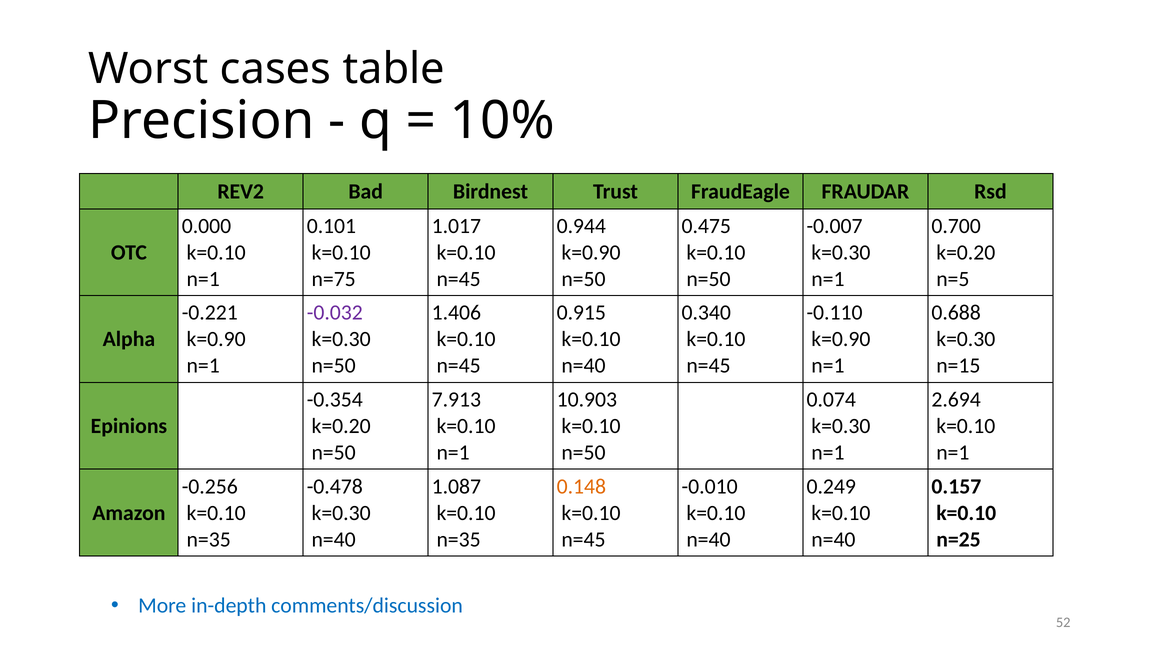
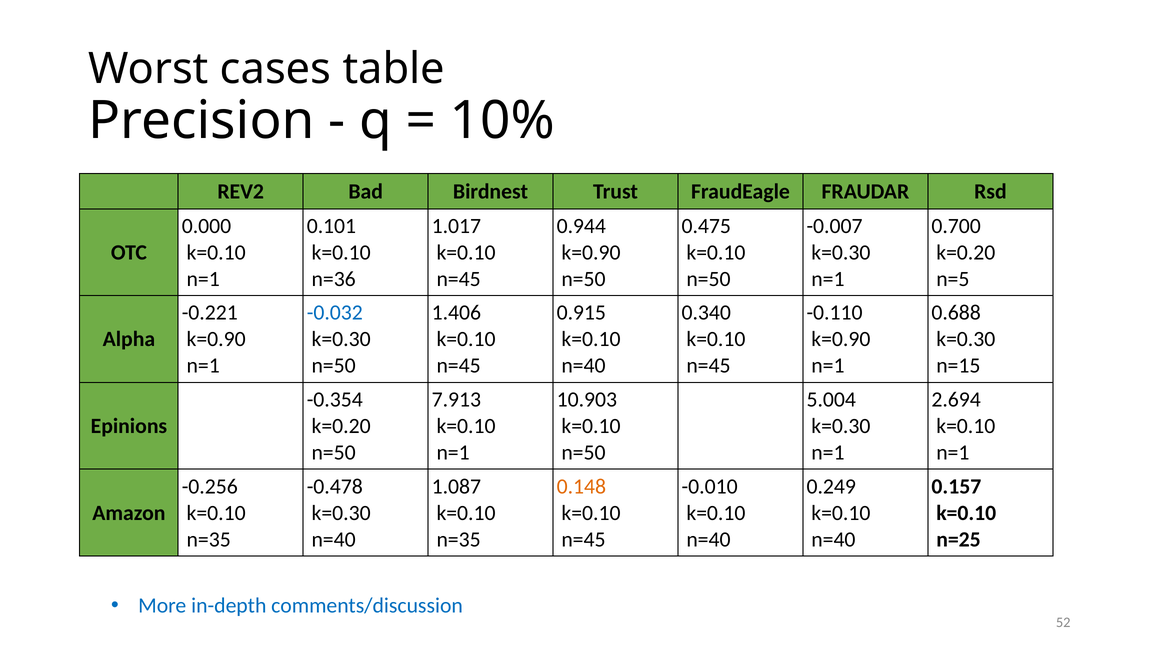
n=75: n=75 -> n=36
-0.032 colour: purple -> blue
0.074: 0.074 -> 5.004
